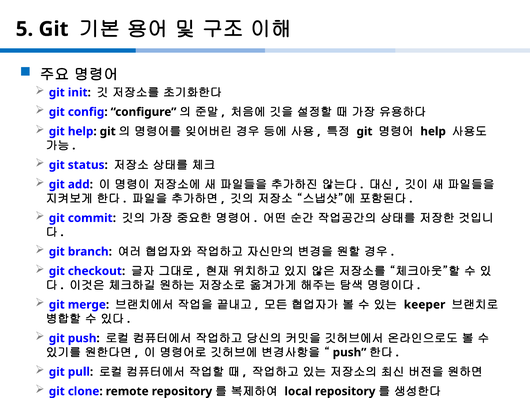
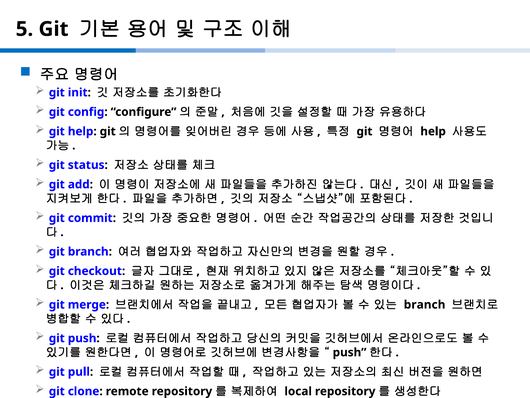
keeper at (425, 304): keeper -> branch
